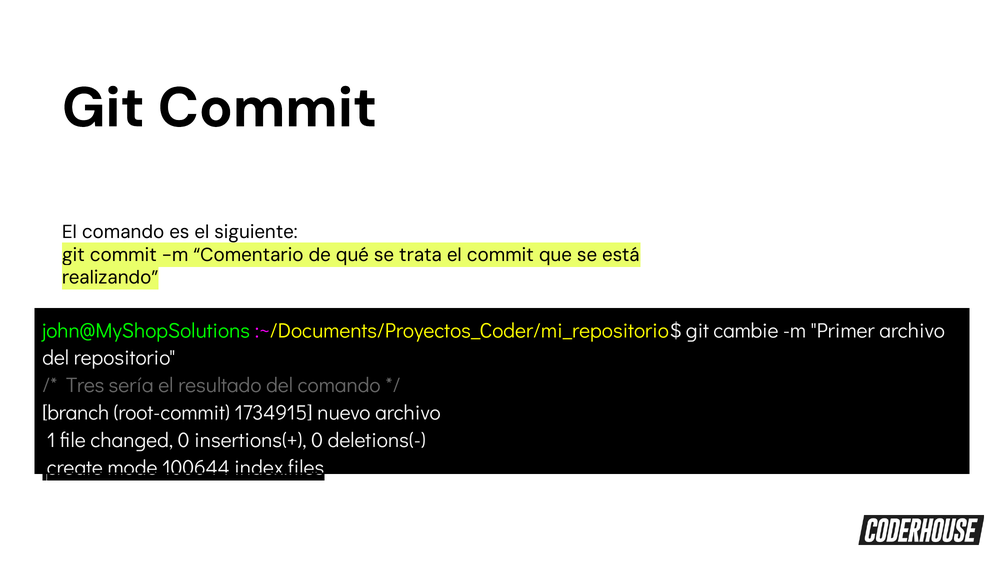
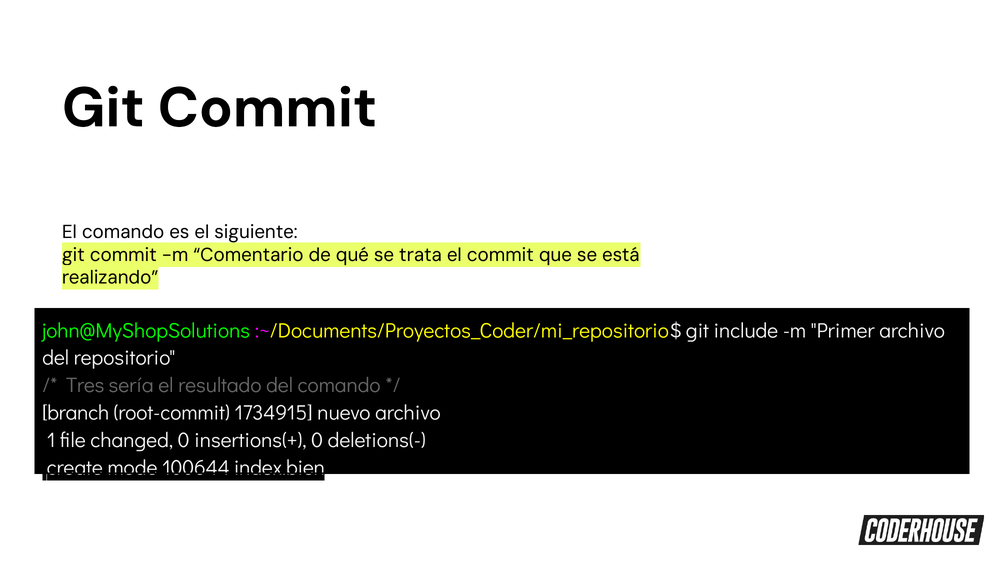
cambie: cambie -> include
index.files: index.files -> index.bien
